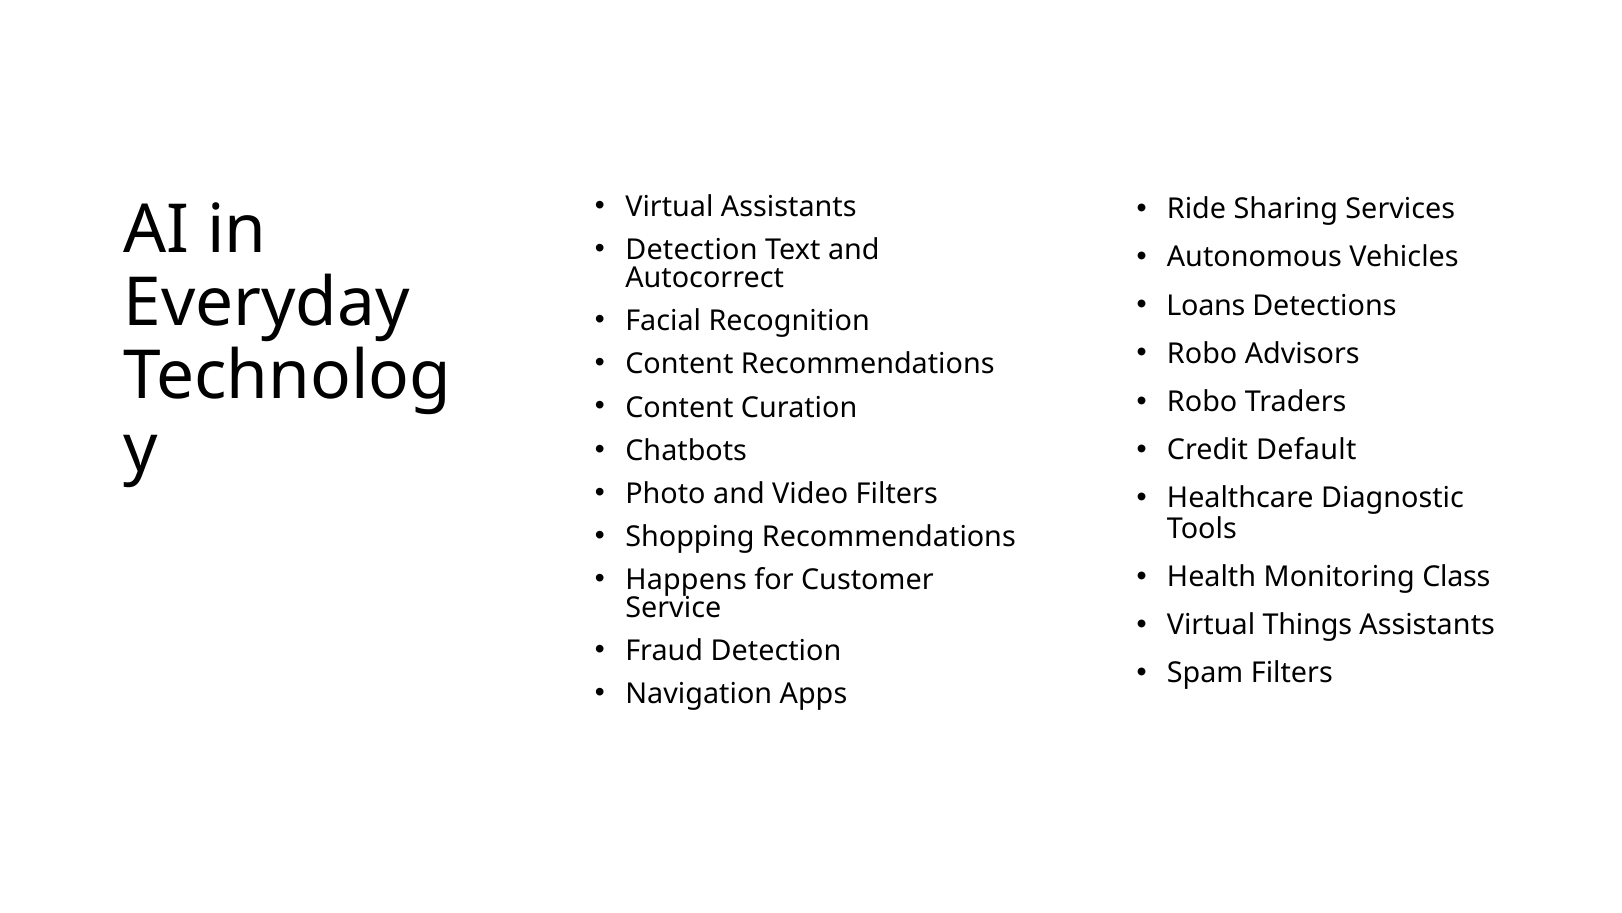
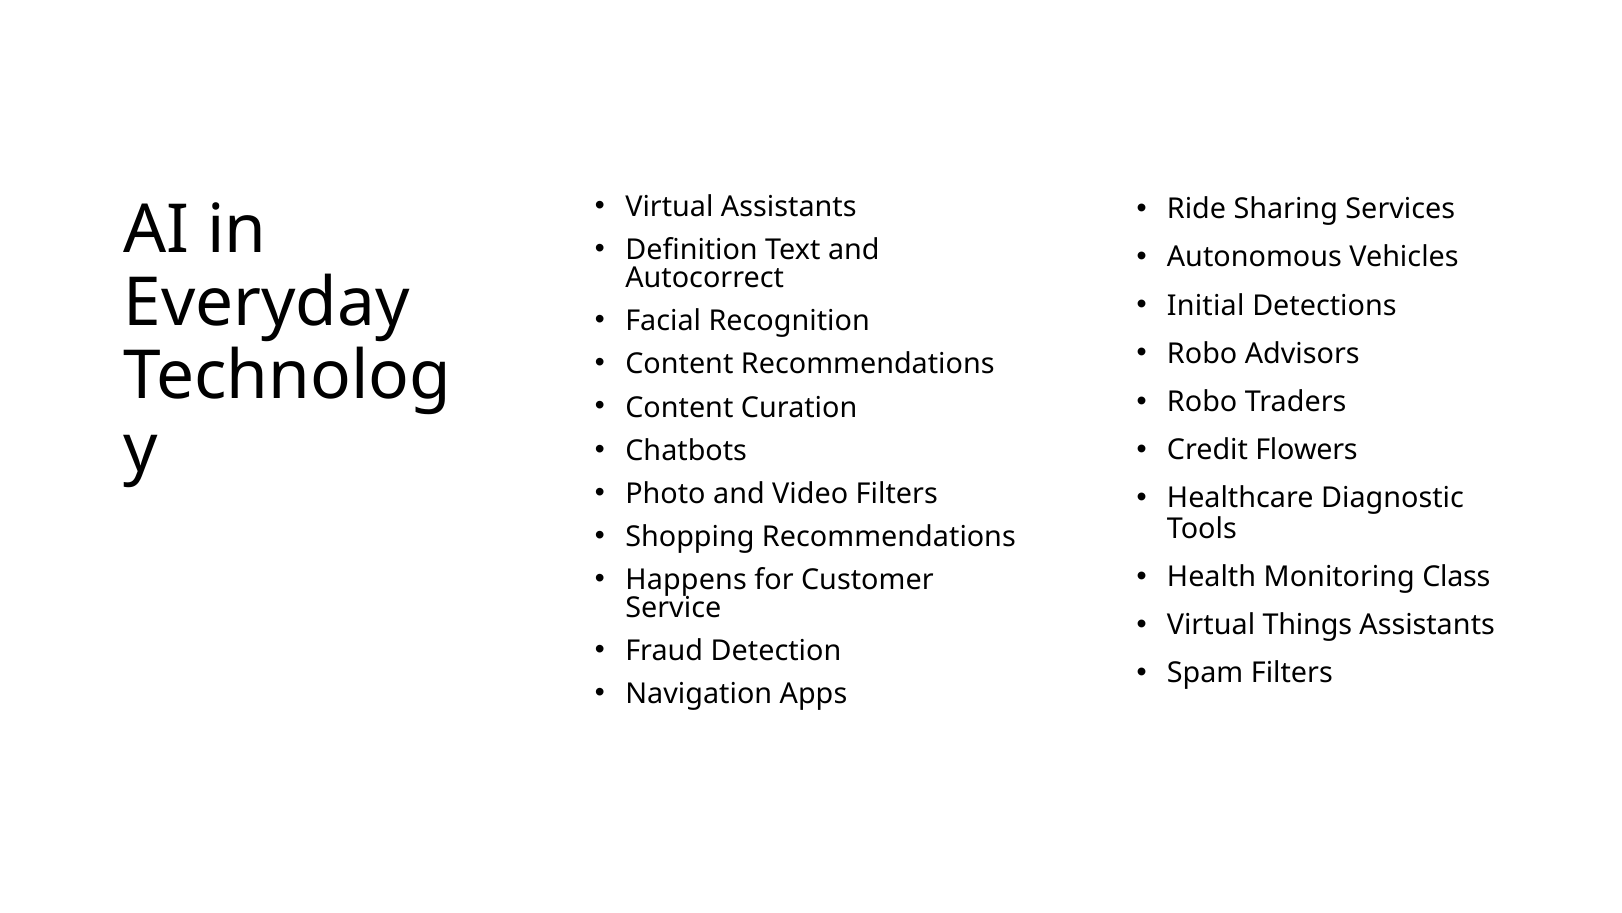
Detection at (691, 250): Detection -> Definition
Loans: Loans -> Initial
Default: Default -> Flowers
